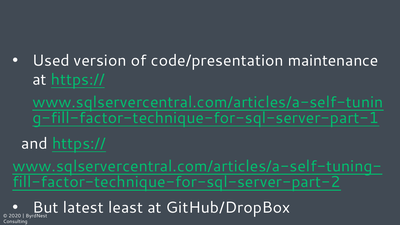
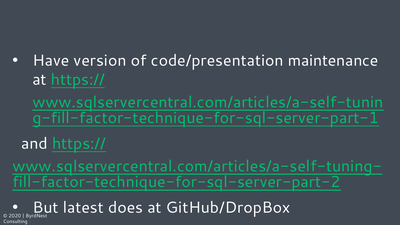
Used: Used -> Have
least: least -> does
